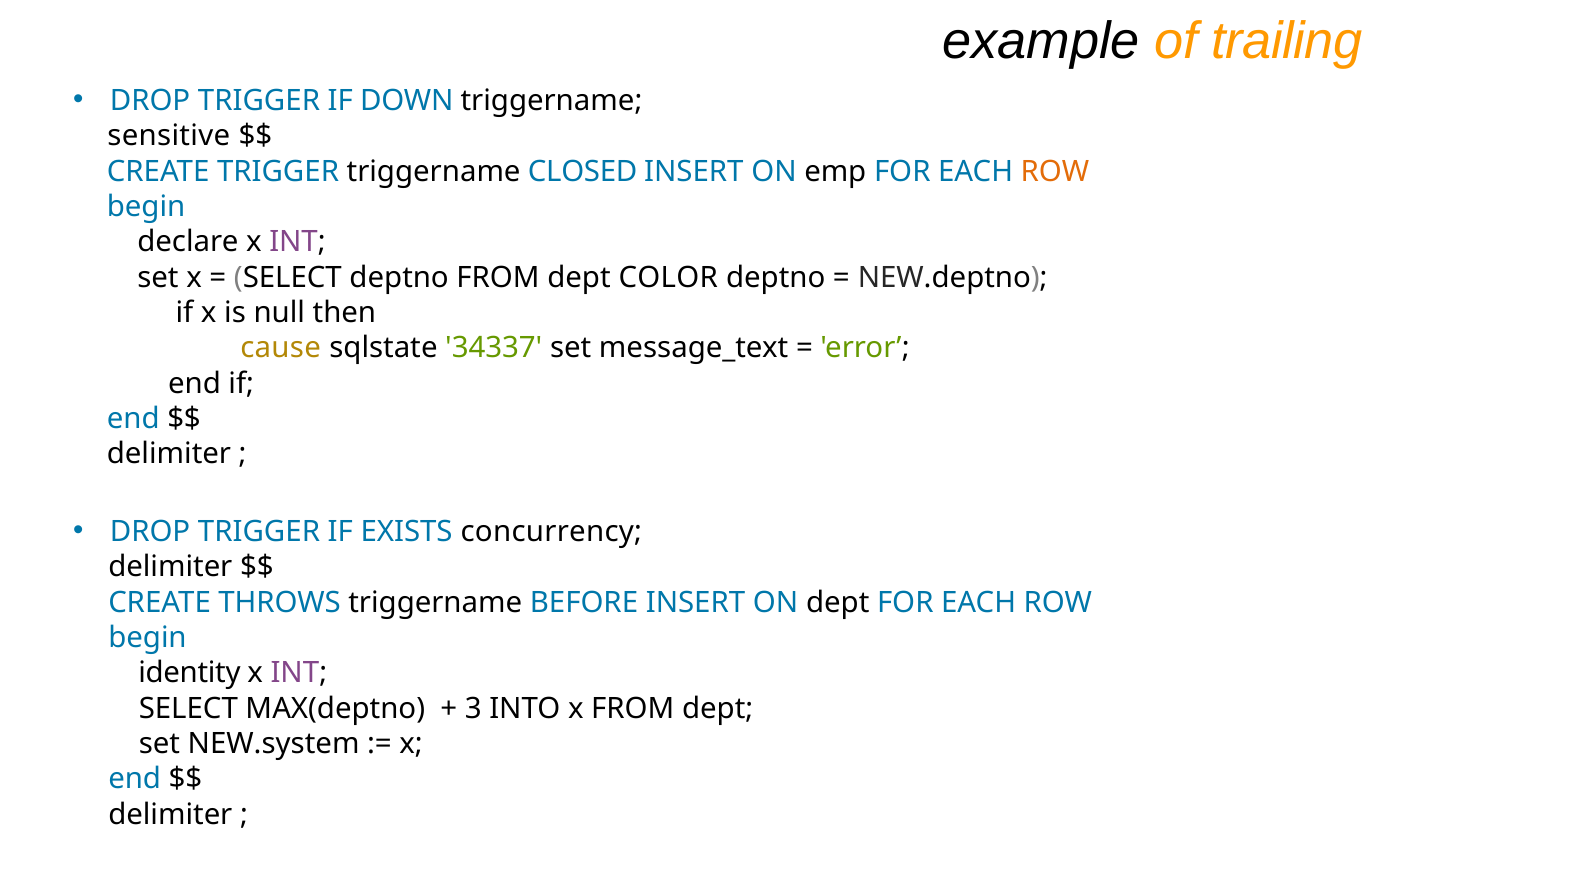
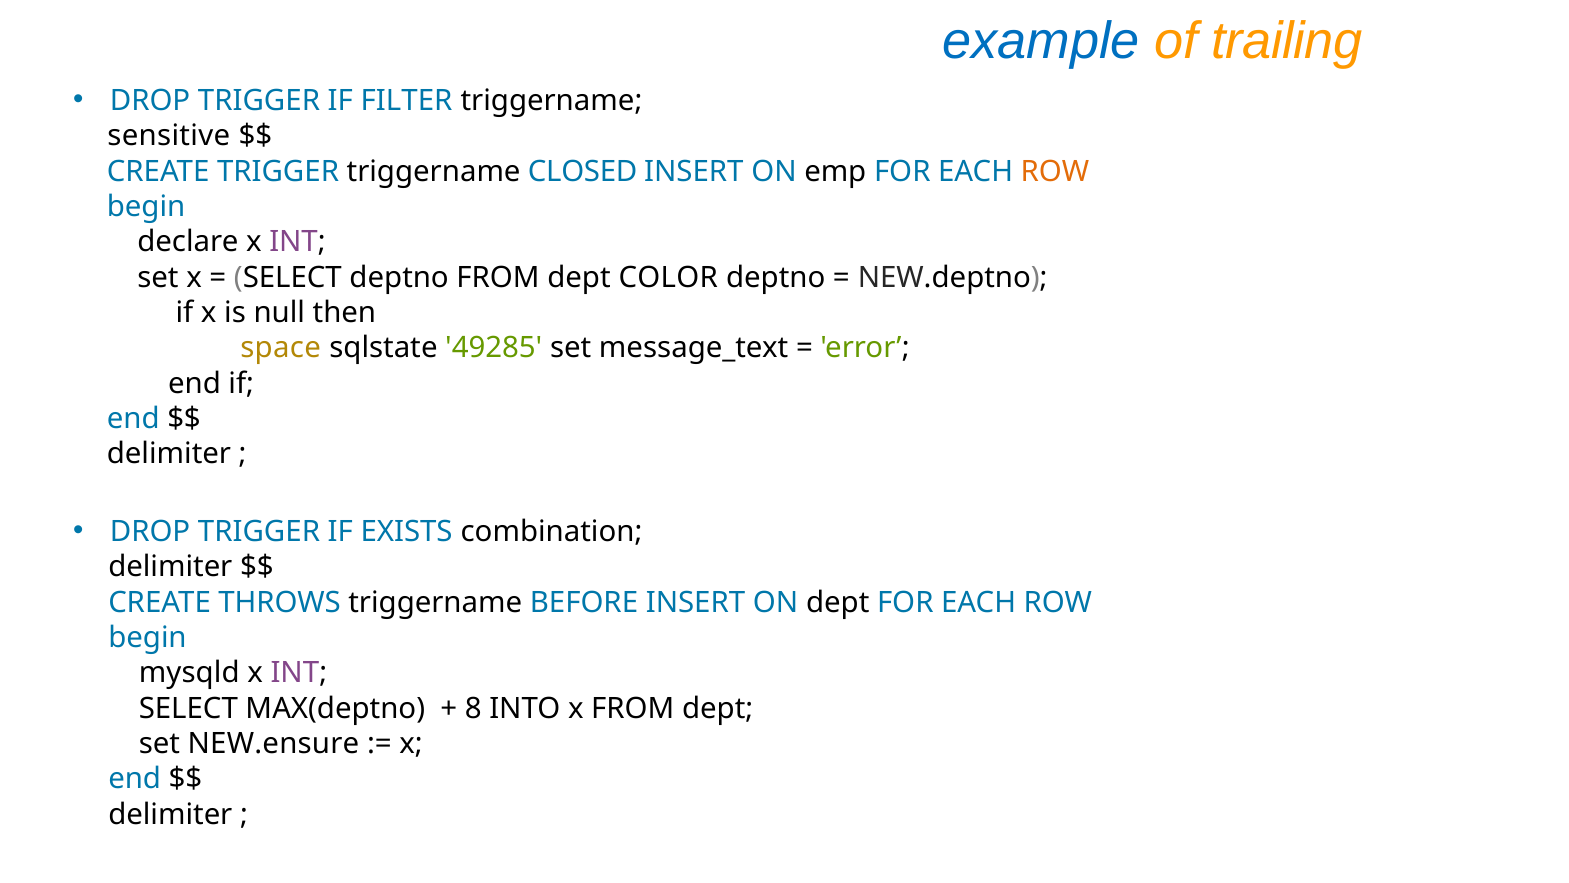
example colour: black -> blue
DOWN: DOWN -> FILTER
cause: cause -> space
34337: 34337 -> 49285
concurrency: concurrency -> combination
identity: identity -> mysqld
3: 3 -> 8
NEW.system: NEW.system -> NEW.ensure
